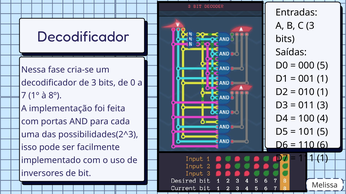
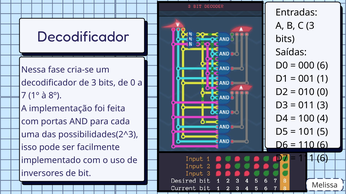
000 5: 5 -> 6
010 1: 1 -> 0
111 1: 1 -> 6
